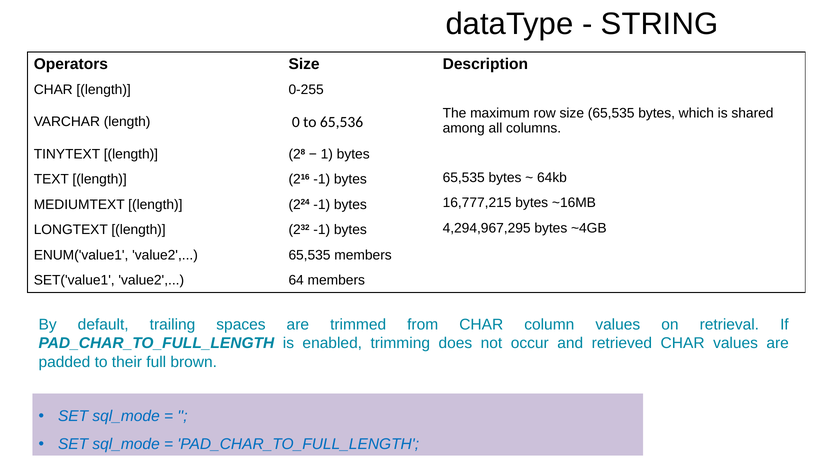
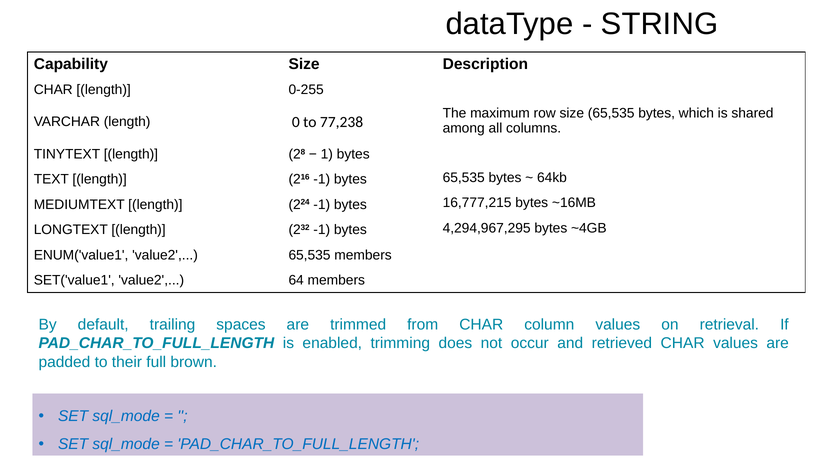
Operators: Operators -> Capability
65,536: 65,536 -> 77,238
